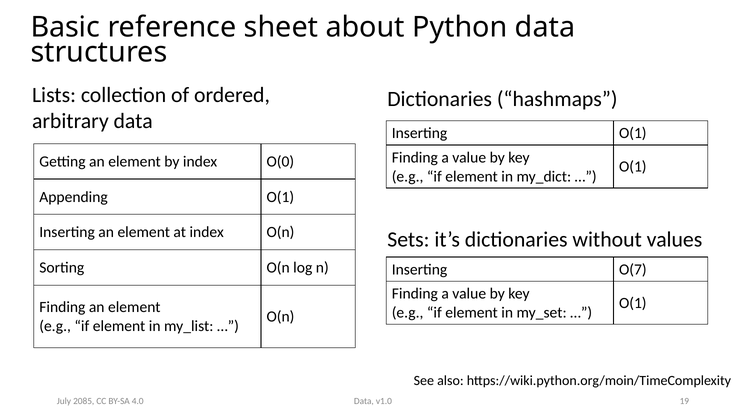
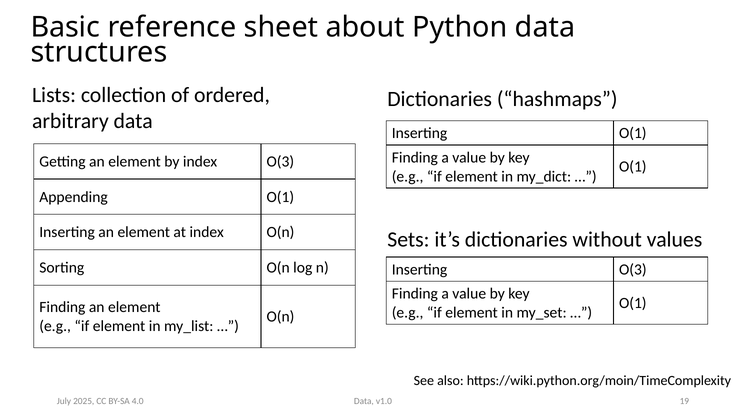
index O(0: O(0 -> O(3
Inserting O(7: O(7 -> O(3
2085: 2085 -> 2025
